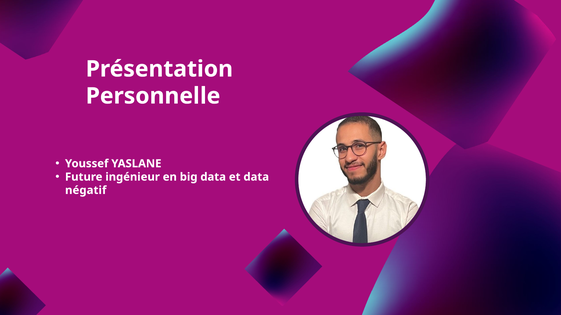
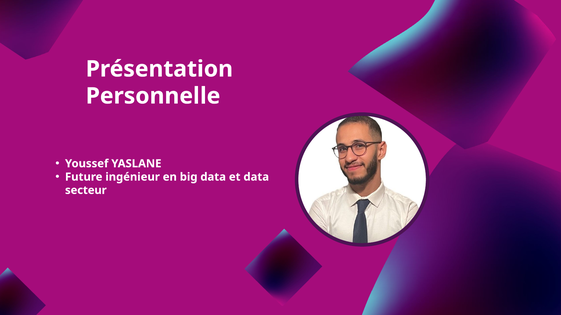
négatif: négatif -> secteur
